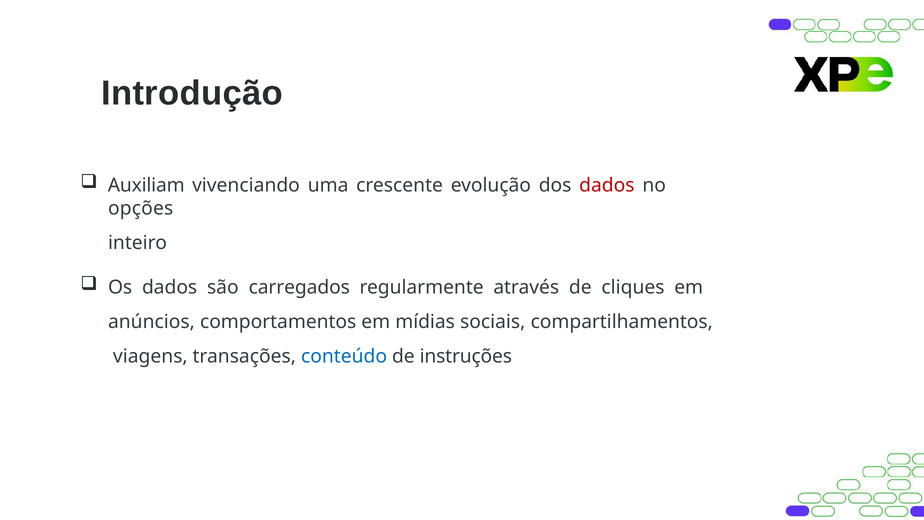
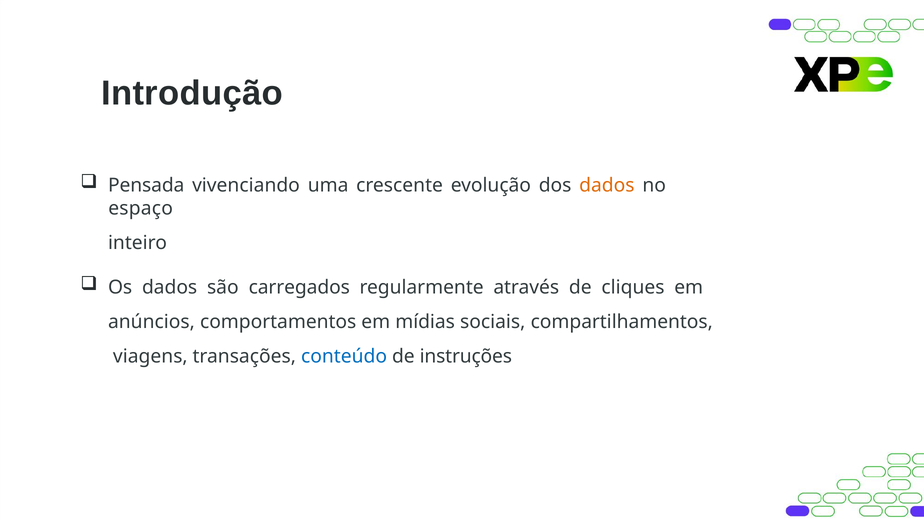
Auxiliam: Auxiliam -> Pensada
dados at (607, 185) colour: red -> orange
opções: opções -> espaço
